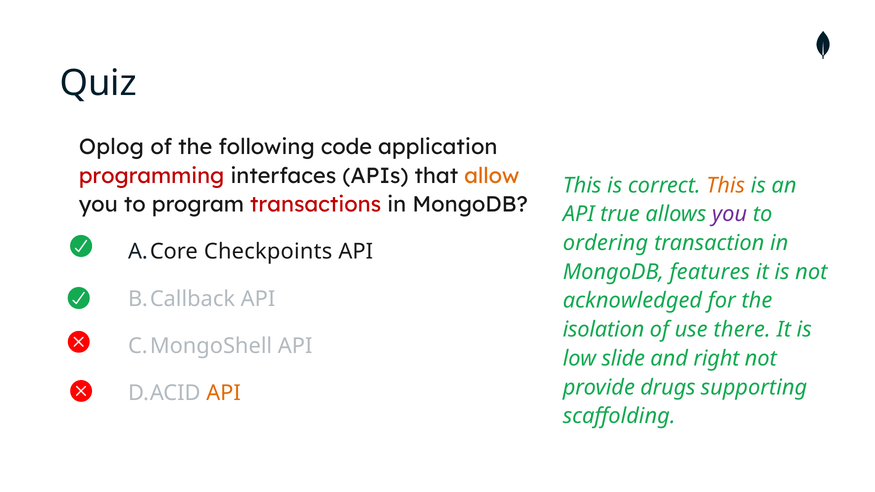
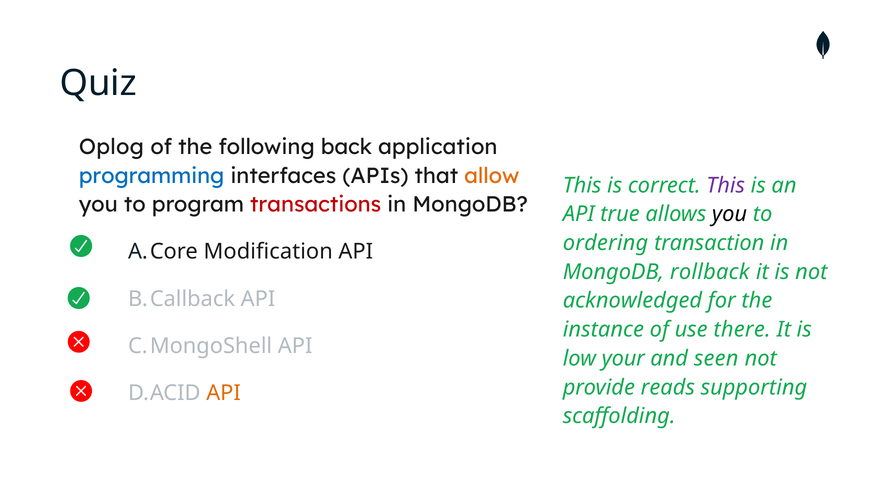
code: code -> back
programming colour: red -> blue
This at (726, 185) colour: orange -> purple
you at (730, 214) colour: purple -> black
Checkpoints: Checkpoints -> Modification
features: features -> rollback
isolation: isolation -> instance
slide: slide -> your
right: right -> seen
drugs: drugs -> reads
